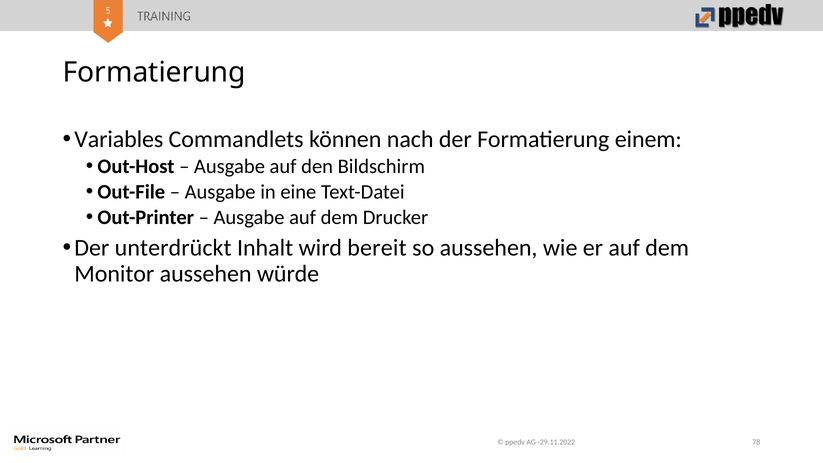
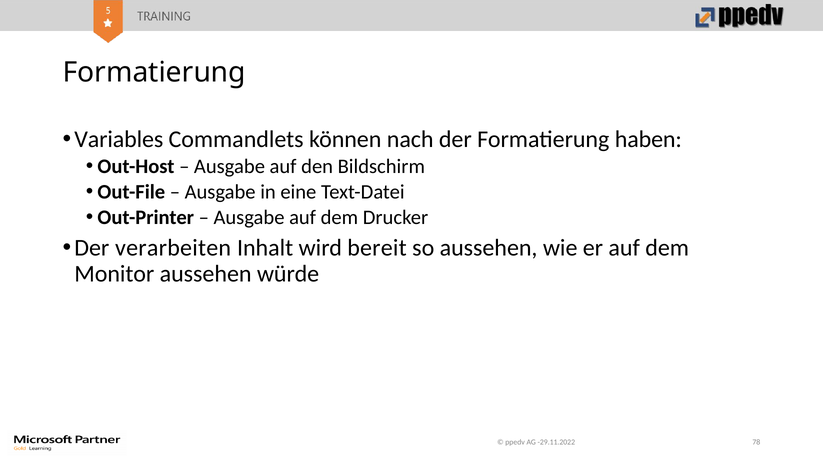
einem: einem -> haben
unterdrückt: unterdrückt -> verarbeiten
